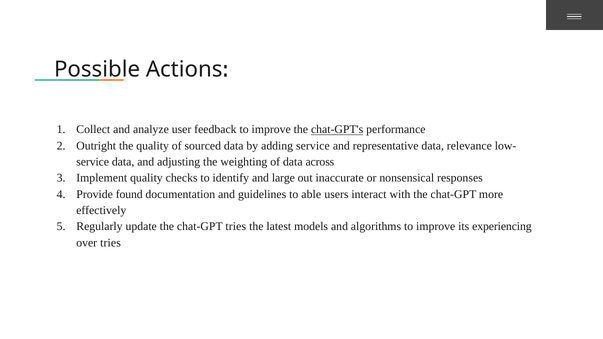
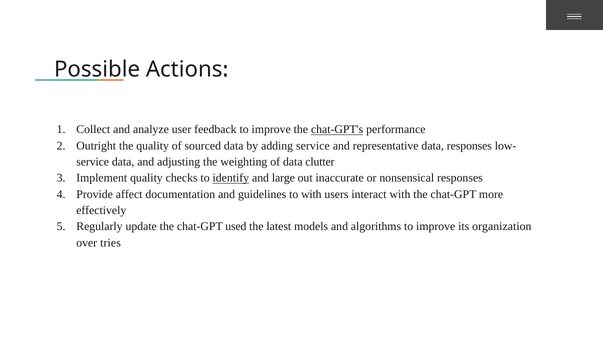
data relevance: relevance -> responses
across: across -> clutter
identify underline: none -> present
found: found -> affect
to able: able -> with
chat-GPT tries: tries -> used
experiencing: experiencing -> organization
